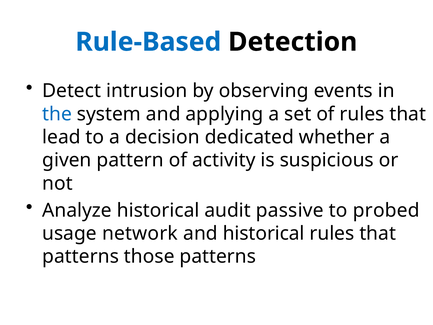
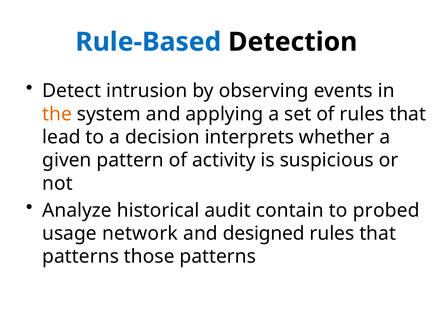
the colour: blue -> orange
dedicated: dedicated -> interprets
passive: passive -> contain
and historical: historical -> designed
